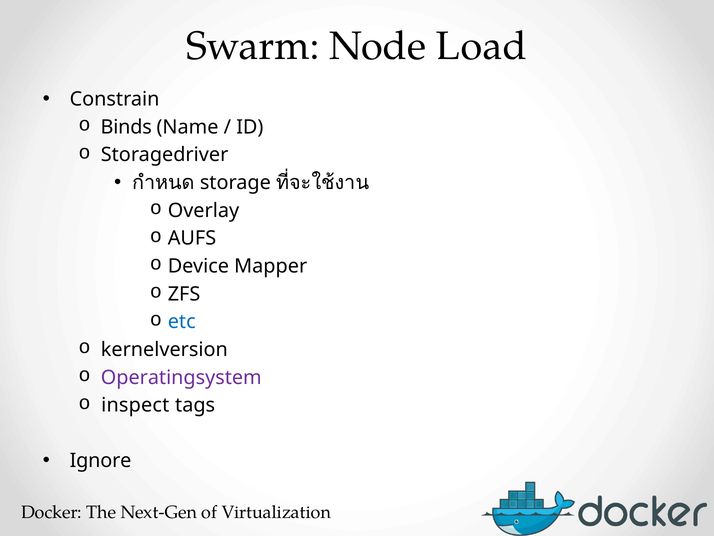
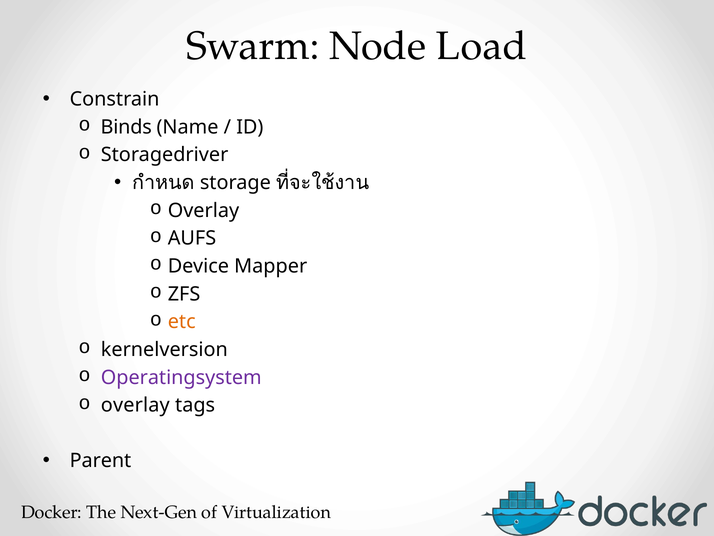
etc colour: blue -> orange
inspect at (135, 405): inspect -> overlay
Ignore: Ignore -> Parent
